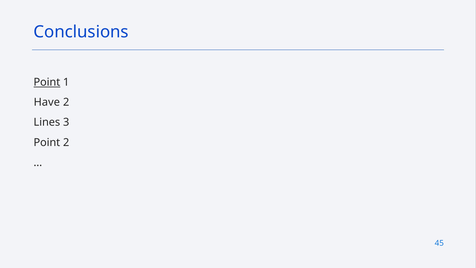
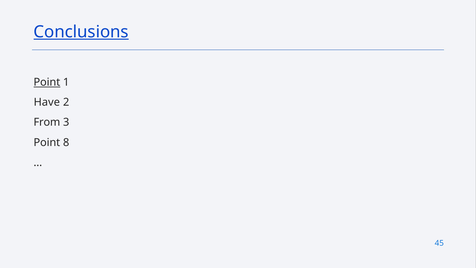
Conclusions underline: none -> present
Lines: Lines -> From
Point 2: 2 -> 8
